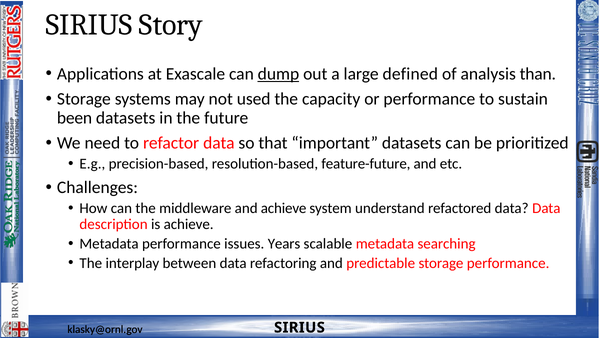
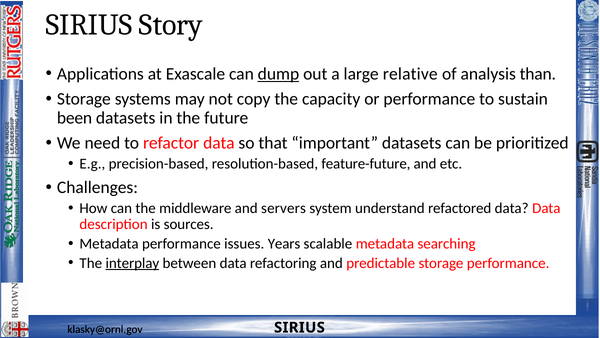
defined: defined -> relative
used: used -> copy
and achieve: achieve -> servers
is achieve: achieve -> sources
interplay underline: none -> present
